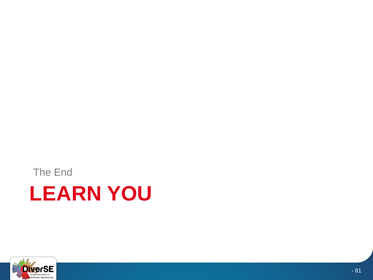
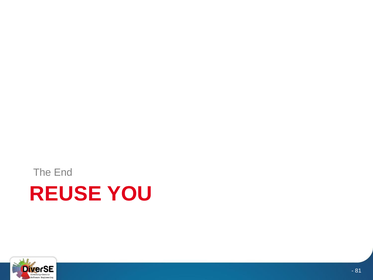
LEARN: LEARN -> REUSE
